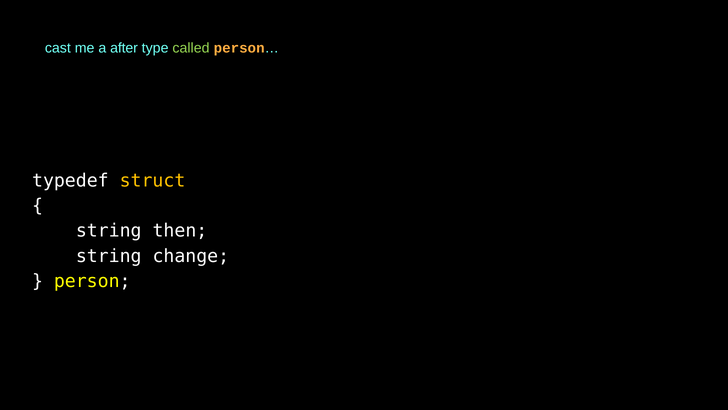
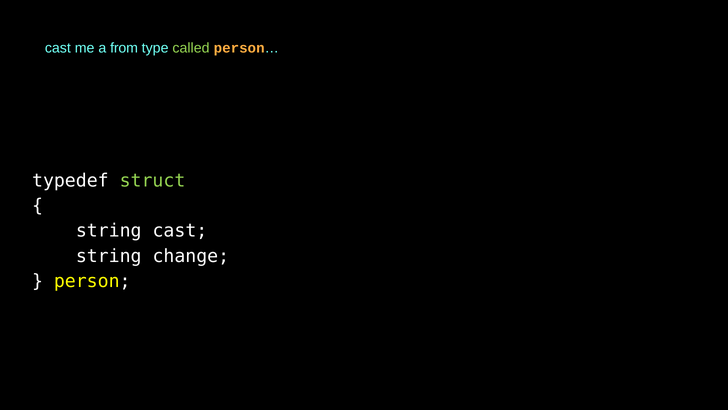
after: after -> from
struct colour: yellow -> light green
string then: then -> cast
